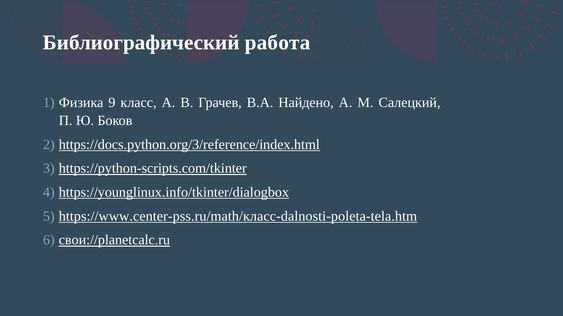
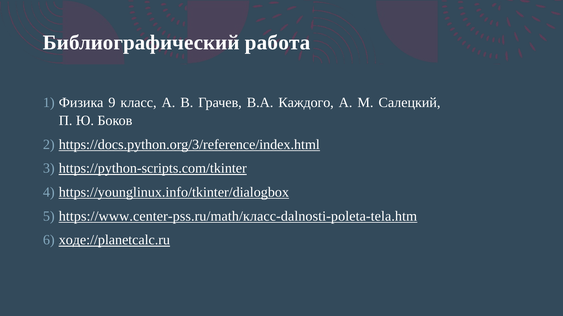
Найдено: Найдено -> Каждого
свои://planetcalc.ru: свои://planetcalc.ru -> ходе://planetcalc.ru
